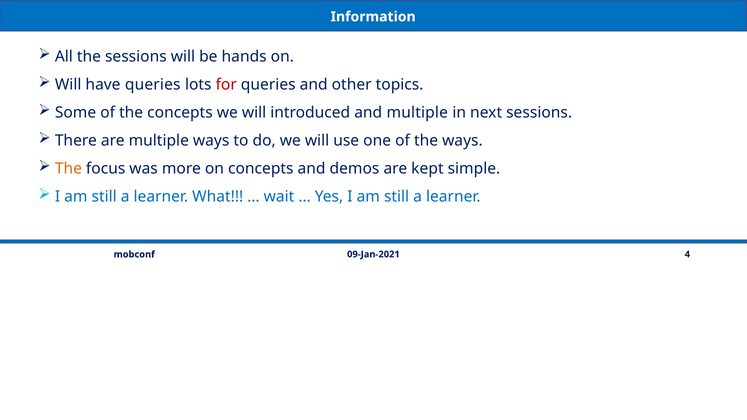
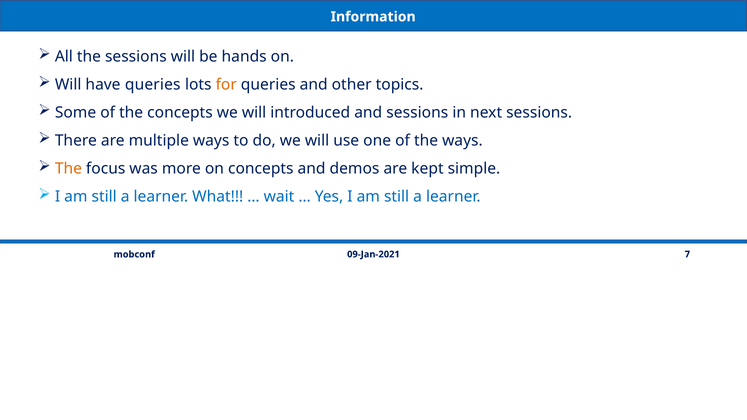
for colour: red -> orange
and multiple: multiple -> sessions
4: 4 -> 7
